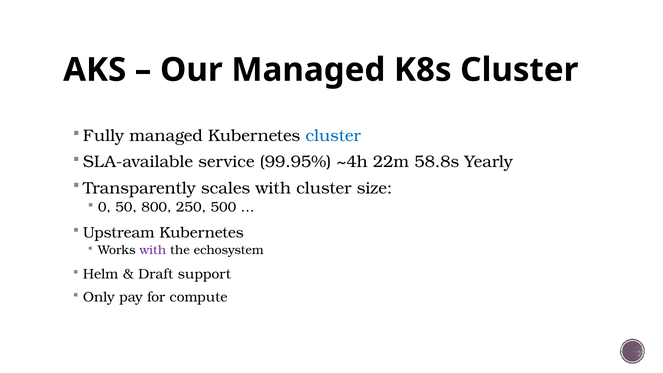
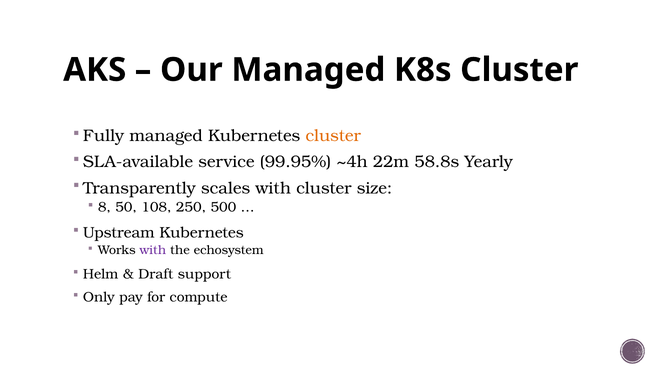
cluster at (333, 136) colour: blue -> orange
0: 0 -> 8
800: 800 -> 108
